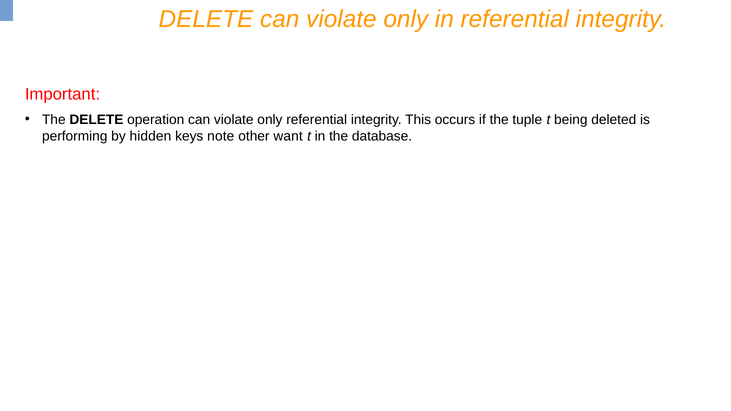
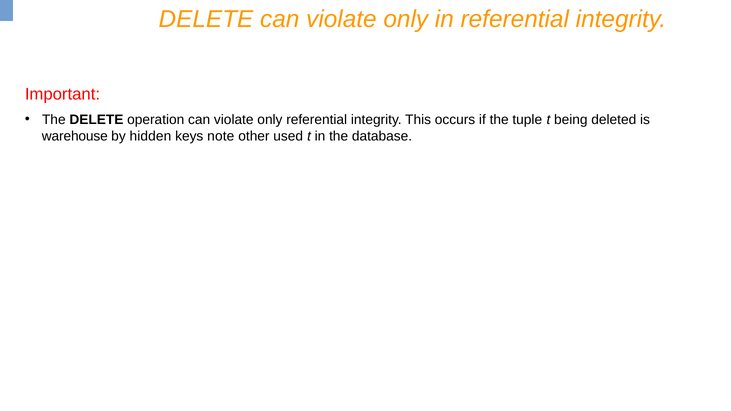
performing: performing -> warehouse
want: want -> used
